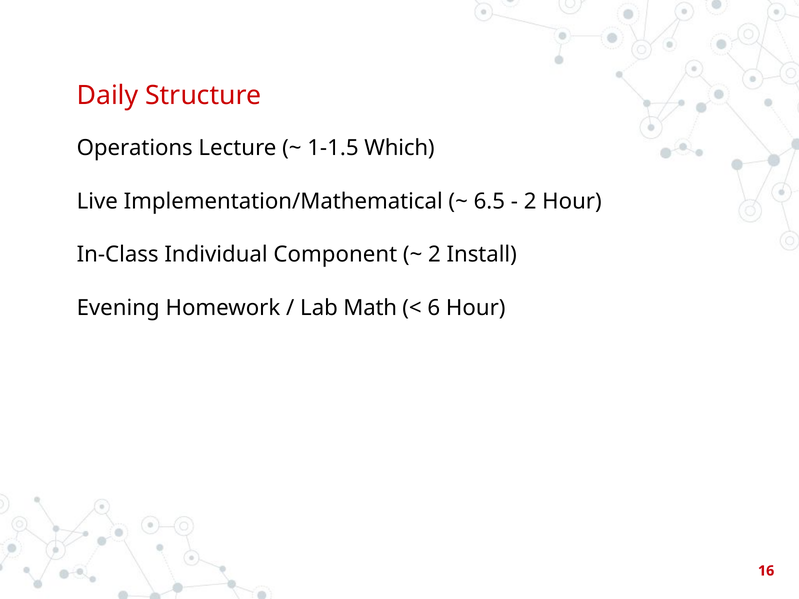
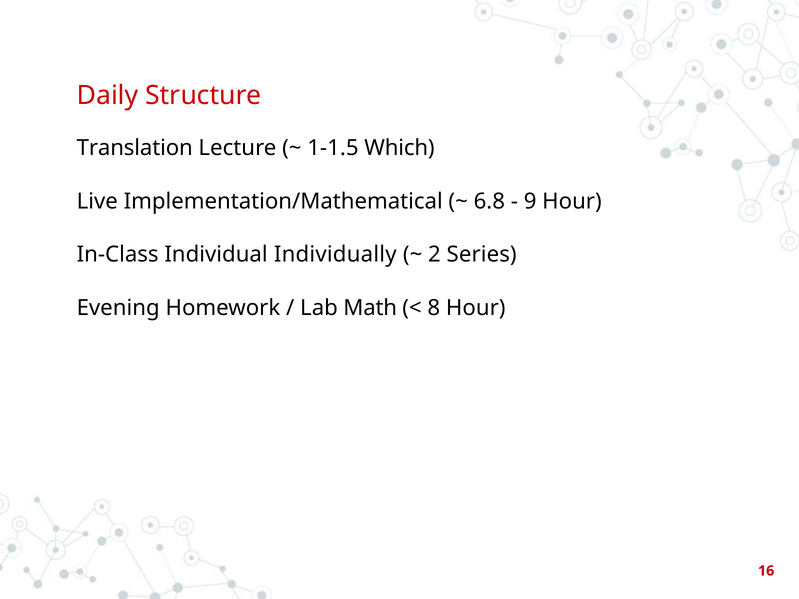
Operations: Operations -> Translation
6.5: 6.5 -> 6.8
2 at (530, 201): 2 -> 9
Component: Component -> Individually
Install: Install -> Series
6: 6 -> 8
